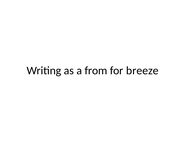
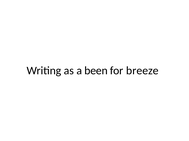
from: from -> been
